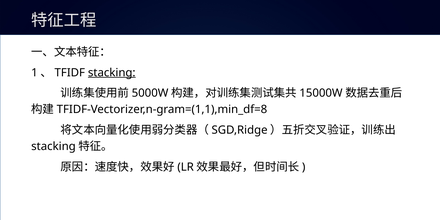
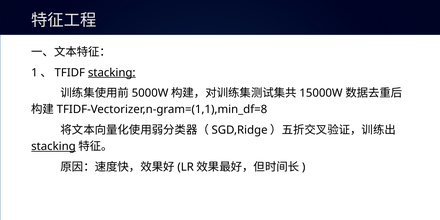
stacking at (53, 146) underline: none -> present
